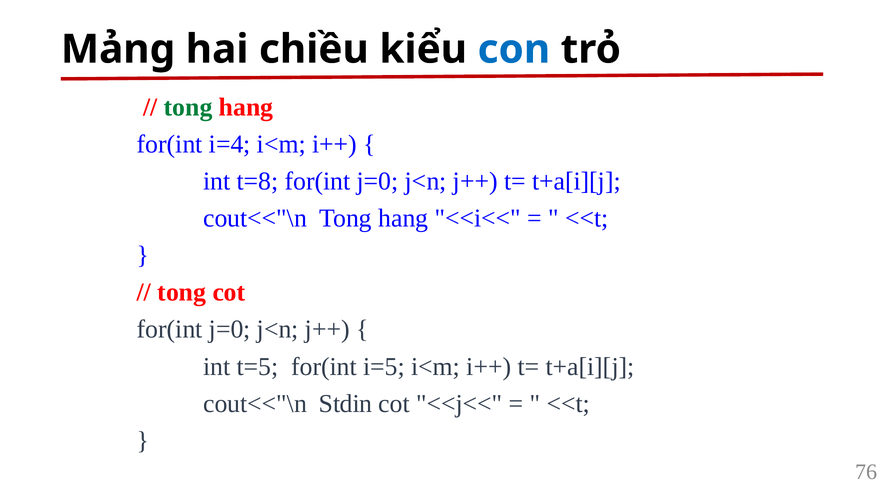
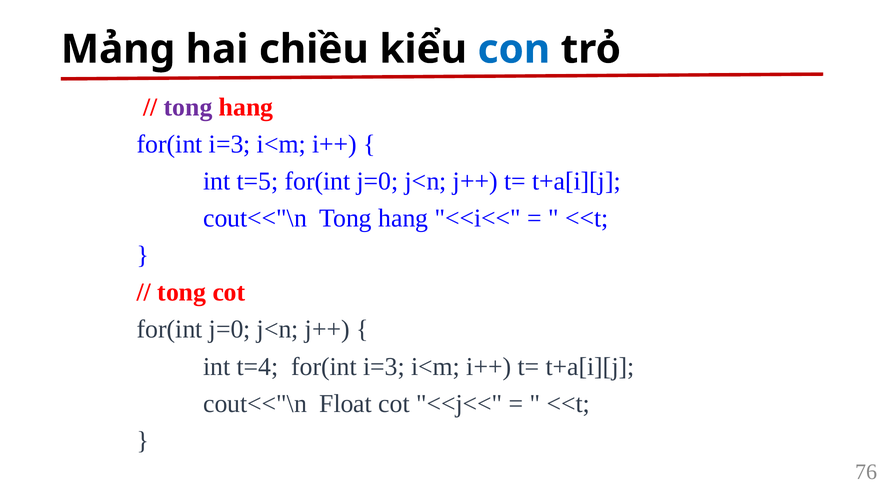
tong at (188, 107) colour: green -> purple
i=4 at (230, 144): i=4 -> i=3
t=8: t=8 -> t=5
t=5: t=5 -> t=4
i=5 at (384, 367): i=5 -> i=3
Stdin: Stdin -> Float
